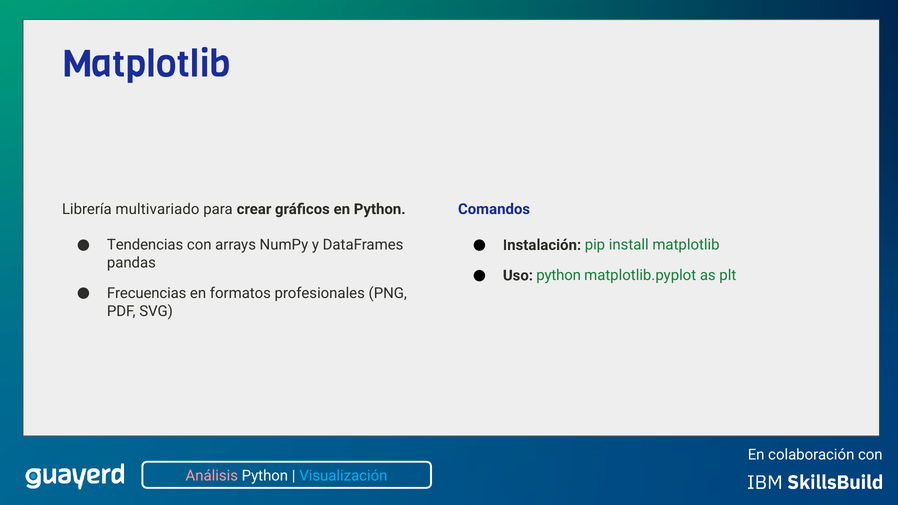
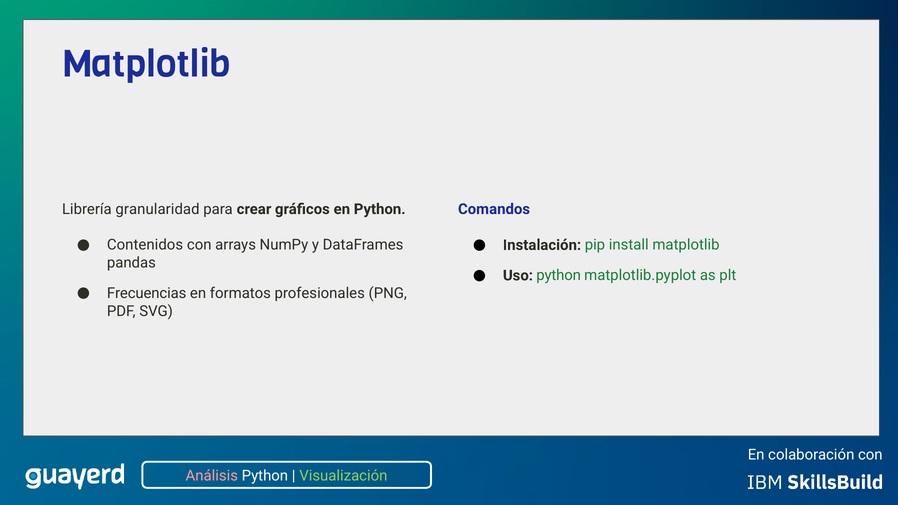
multivariado: multivariado -> granularidad
Tendencias: Tendencias -> Contenidos
Visualización colour: light blue -> light green
